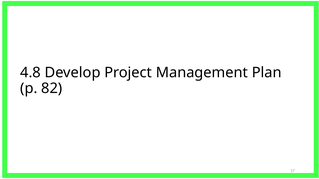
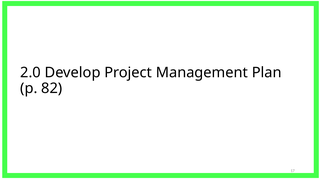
4.8: 4.8 -> 2.0
